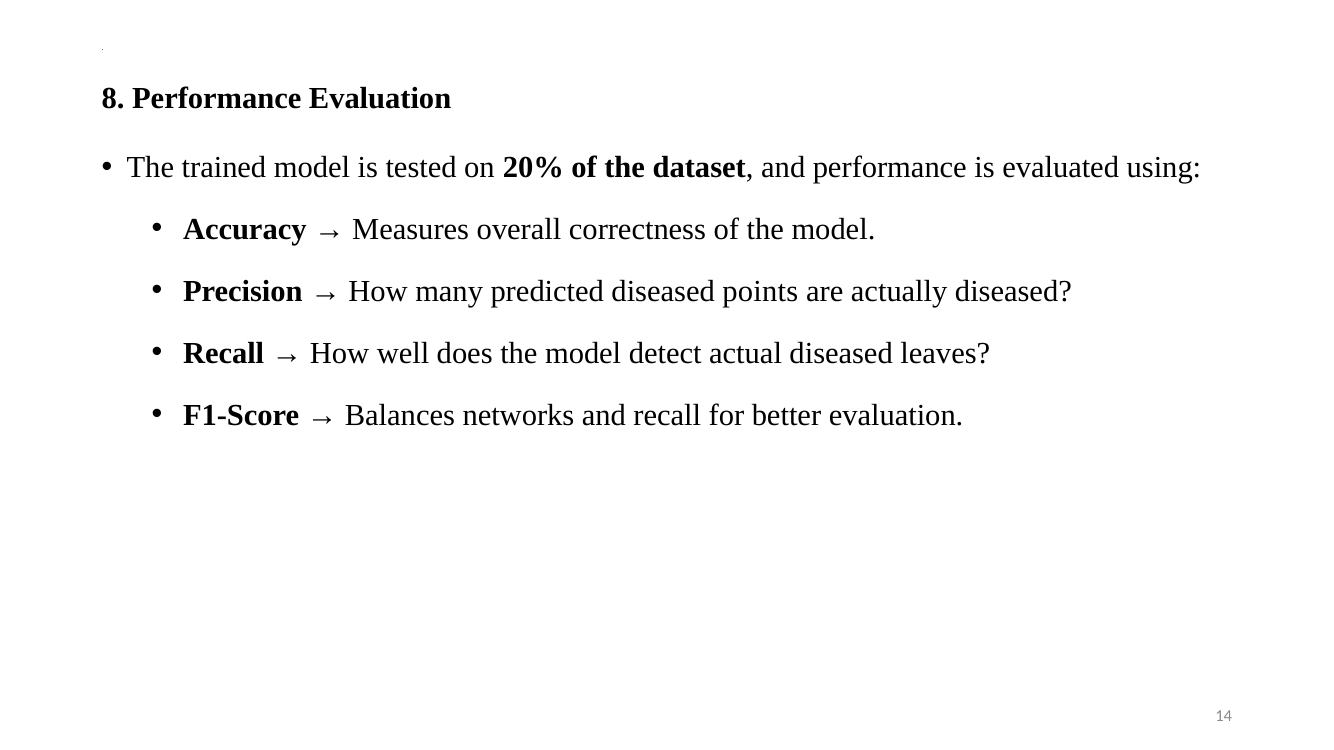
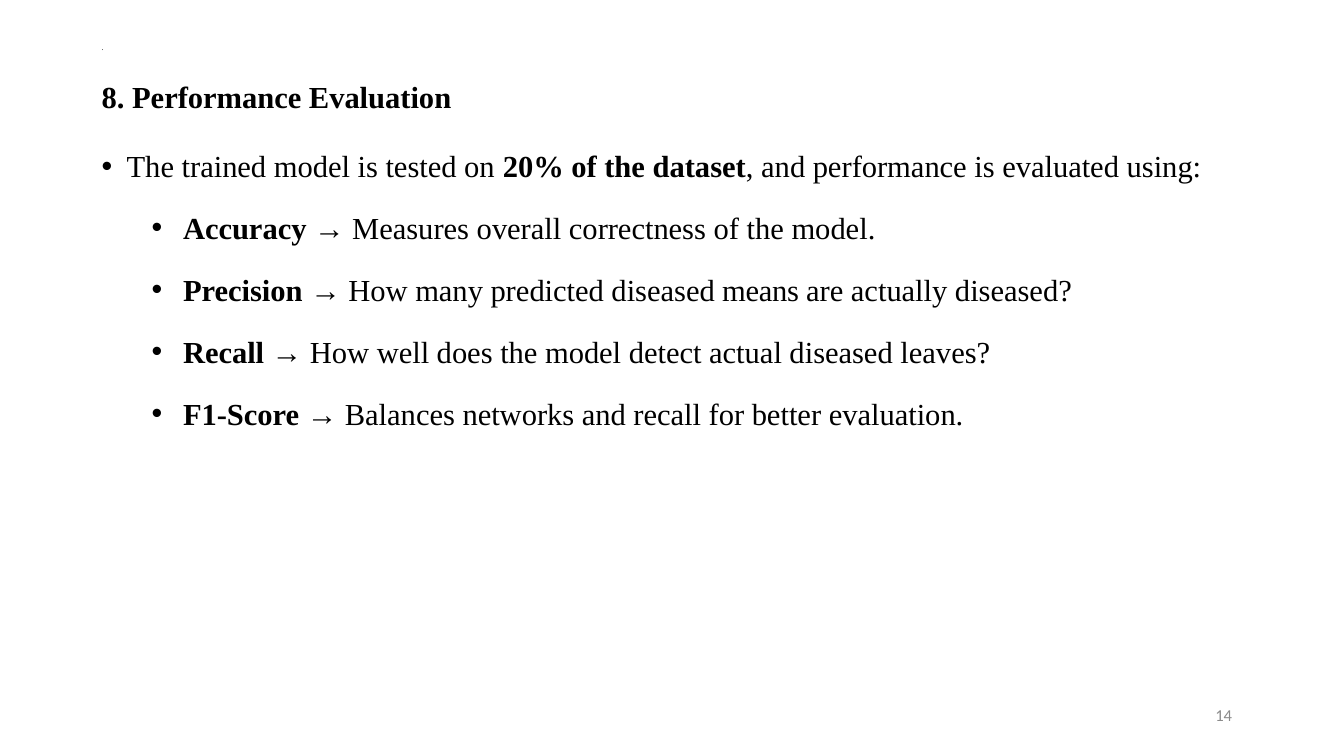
points: points -> means
